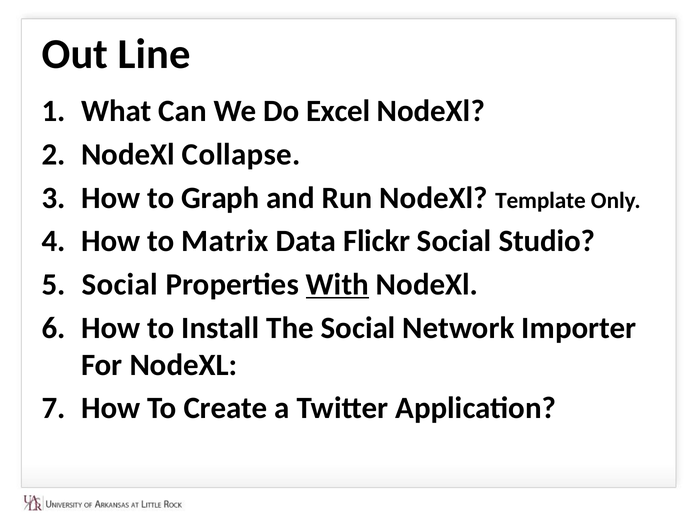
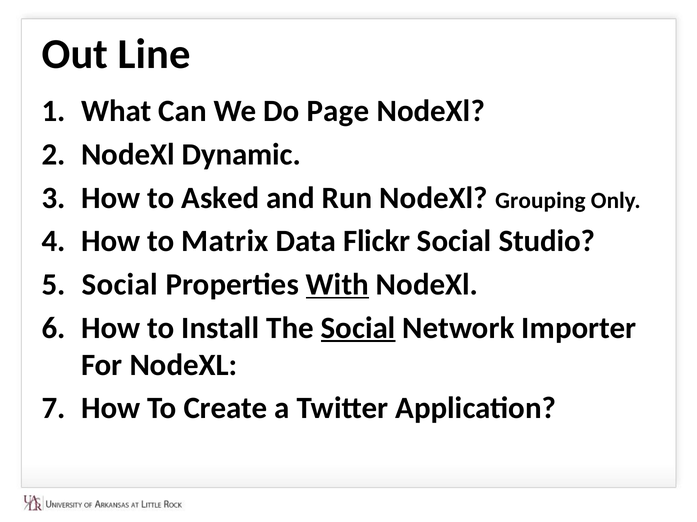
Excel: Excel -> Page
Collapse: Collapse -> Dynamic
Graph: Graph -> Asked
Template: Template -> Grouping
Social at (358, 328) underline: none -> present
